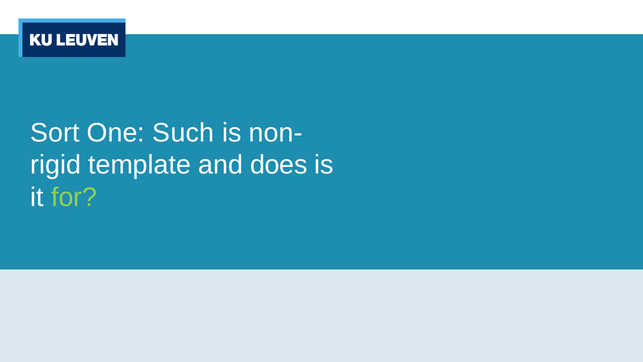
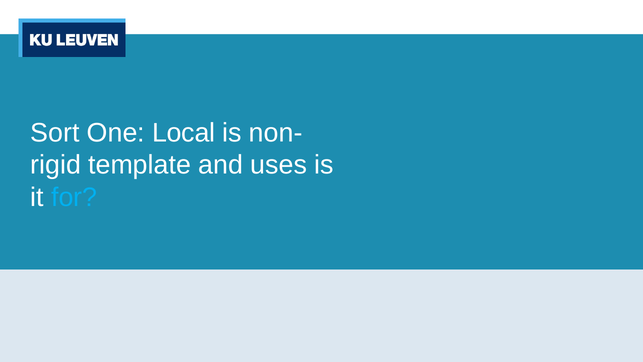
Such: Such -> Local
does: does -> uses
for colour: light green -> light blue
